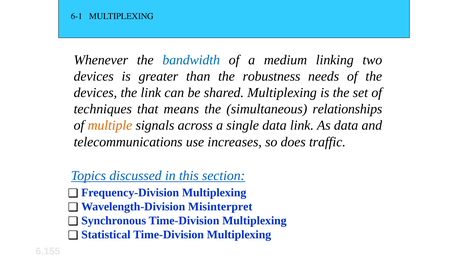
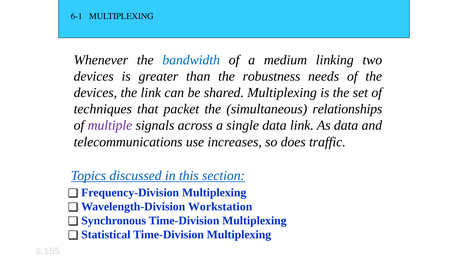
means: means -> packet
multiple colour: orange -> purple
Misinterpret: Misinterpret -> Workstation
